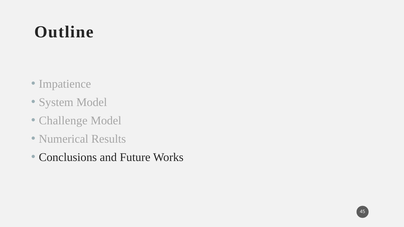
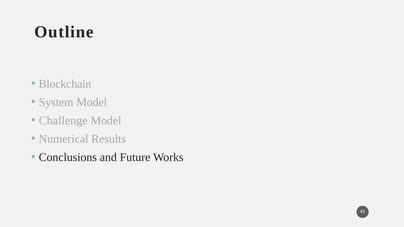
Impatience: Impatience -> Blockchain
